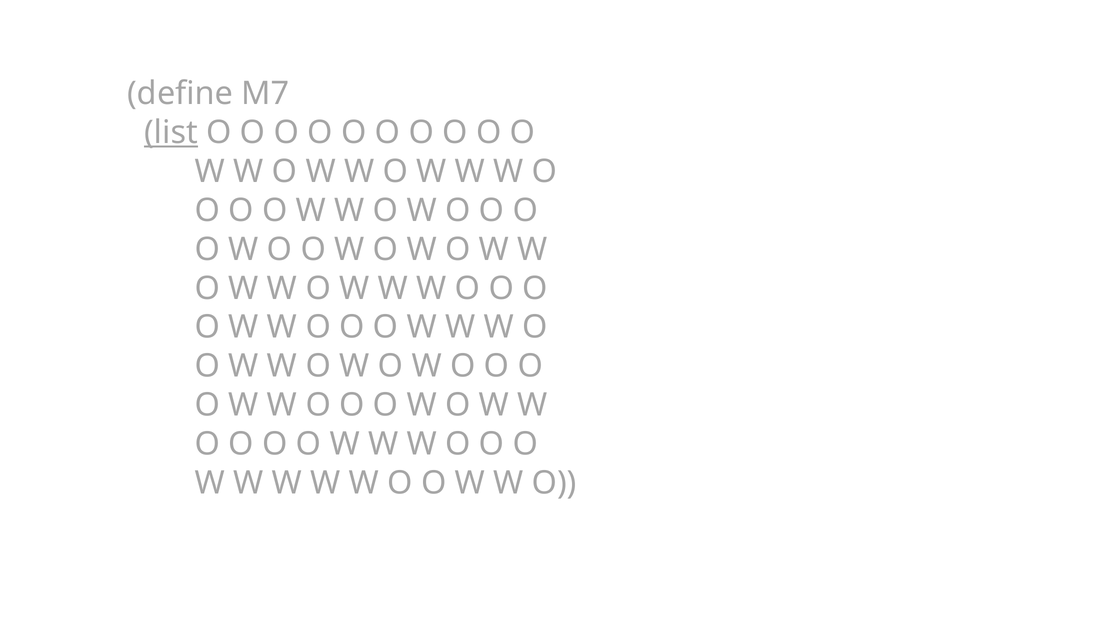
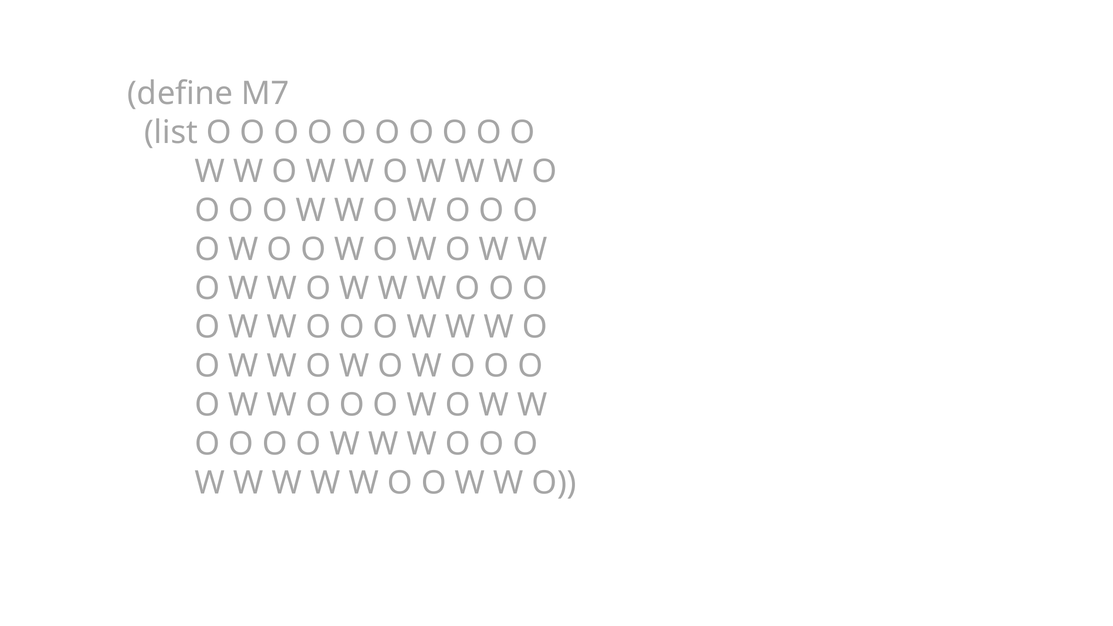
list underline: present -> none
